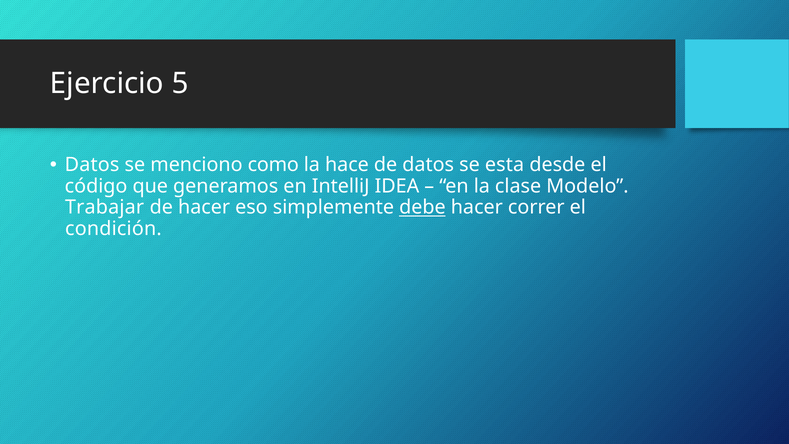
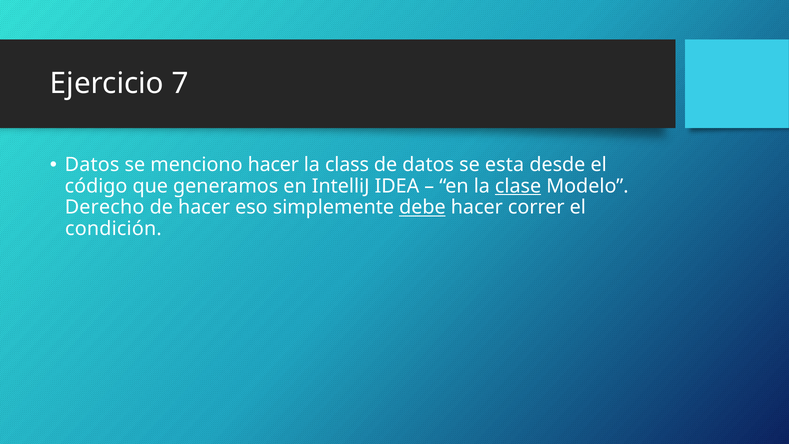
5: 5 -> 7
menciono como: como -> hacer
hace: hace -> class
clase underline: none -> present
Trabajar: Trabajar -> Derecho
